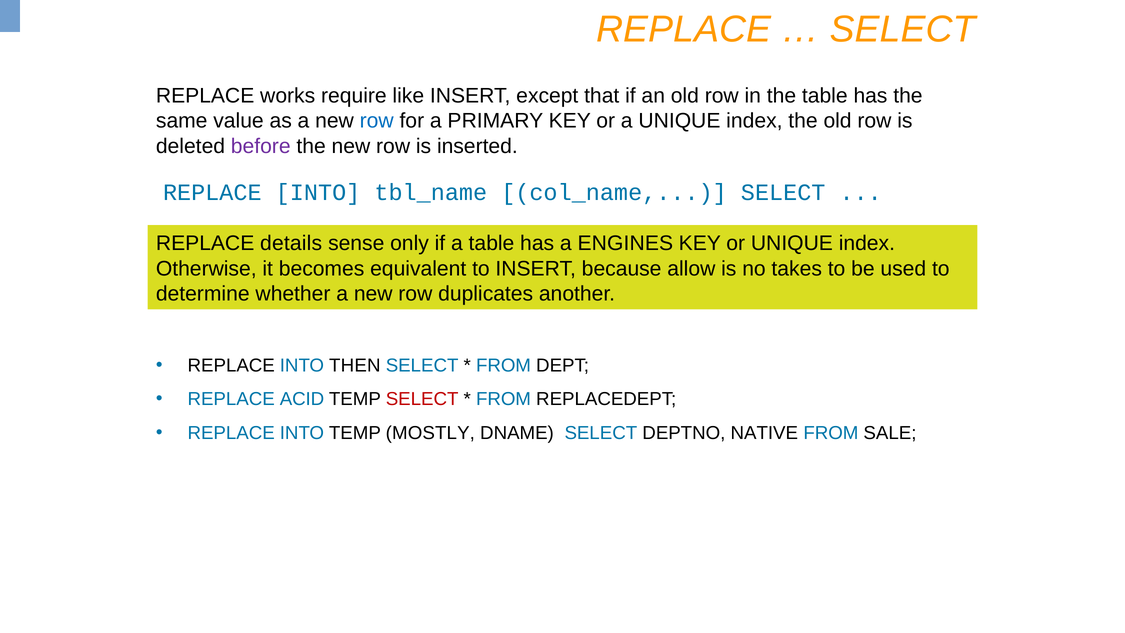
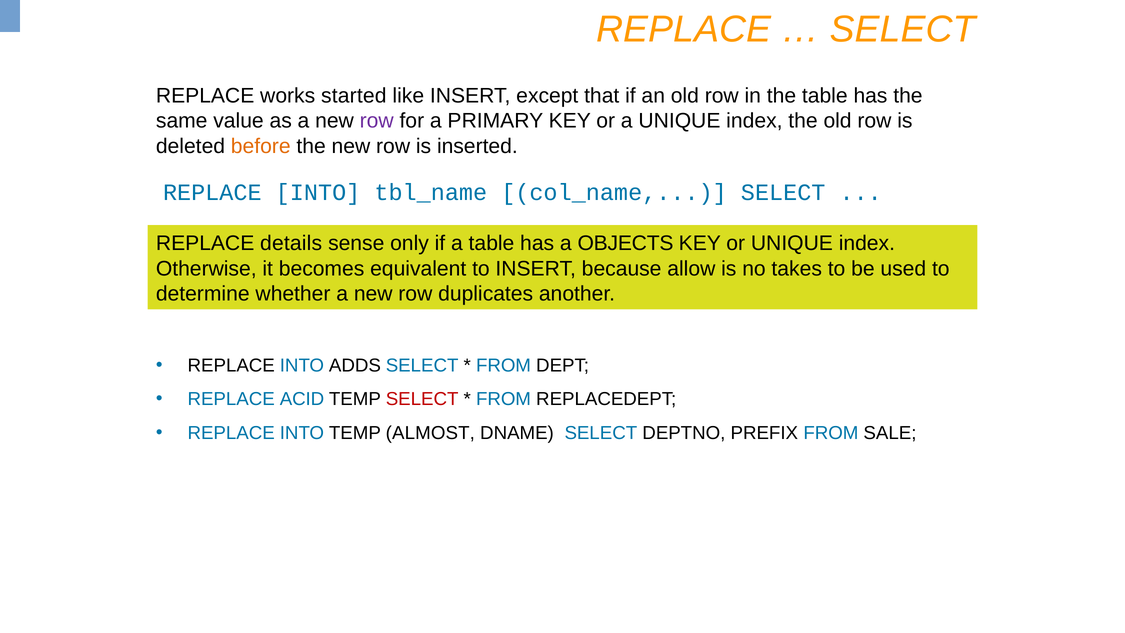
require: require -> started
row at (377, 121) colour: blue -> purple
before colour: purple -> orange
ENGINES: ENGINES -> OBJECTS
THEN: THEN -> ADDS
MOSTLY: MOSTLY -> ALMOST
NATIVE: NATIVE -> PREFIX
